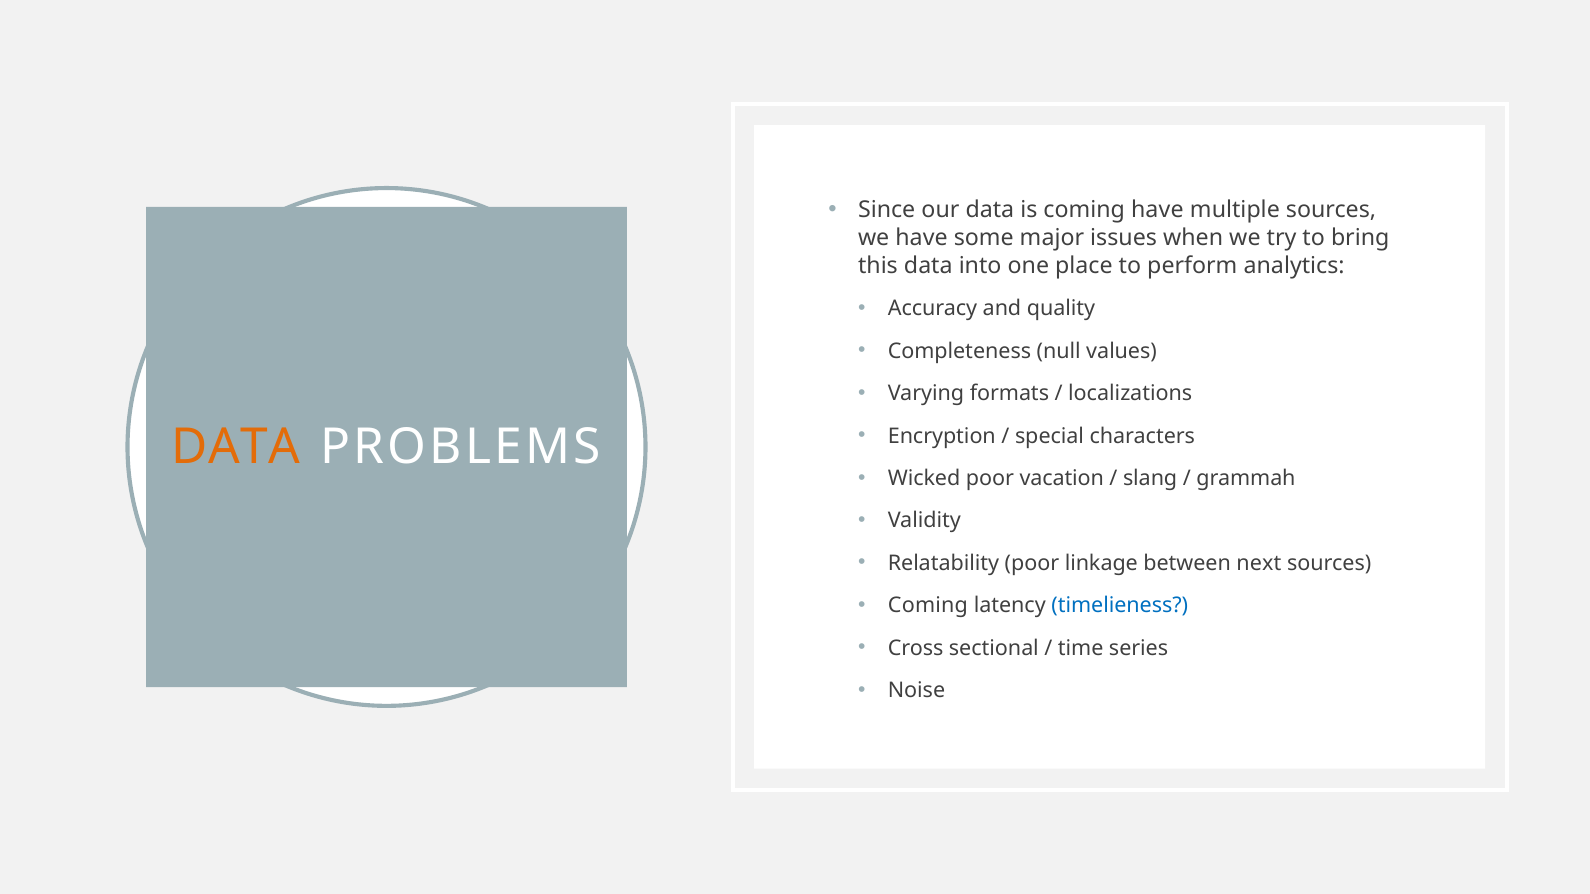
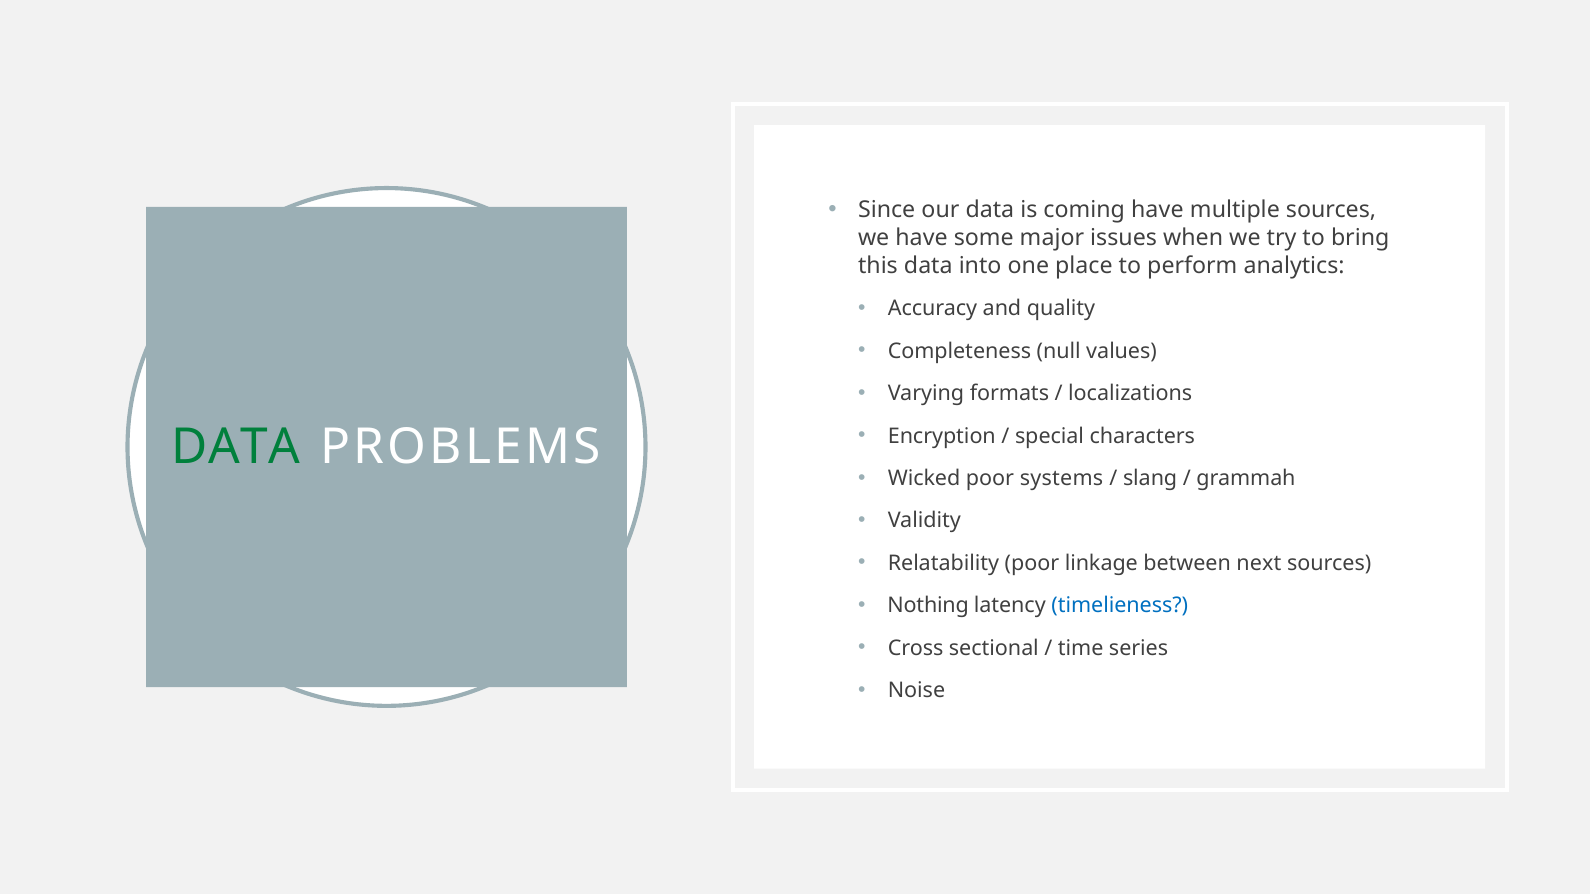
DATA at (236, 447) colour: orange -> green
vacation: vacation -> systems
Coming at (928, 606): Coming -> Nothing
